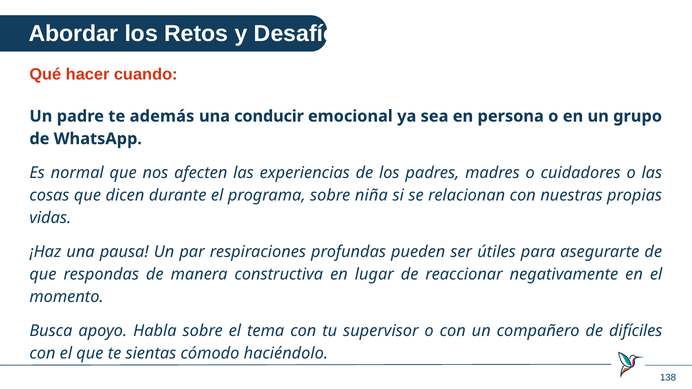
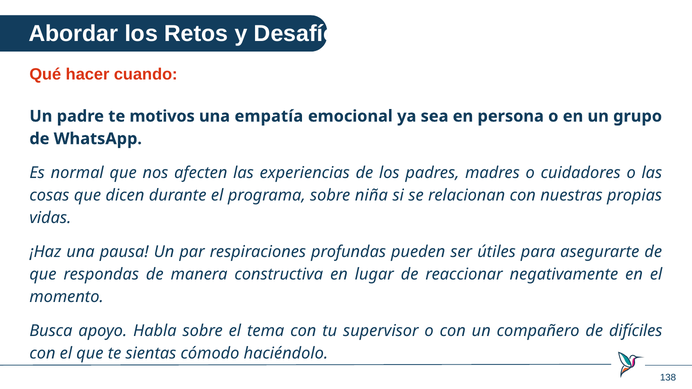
además: además -> motivos
conducir: conducir -> empatía
